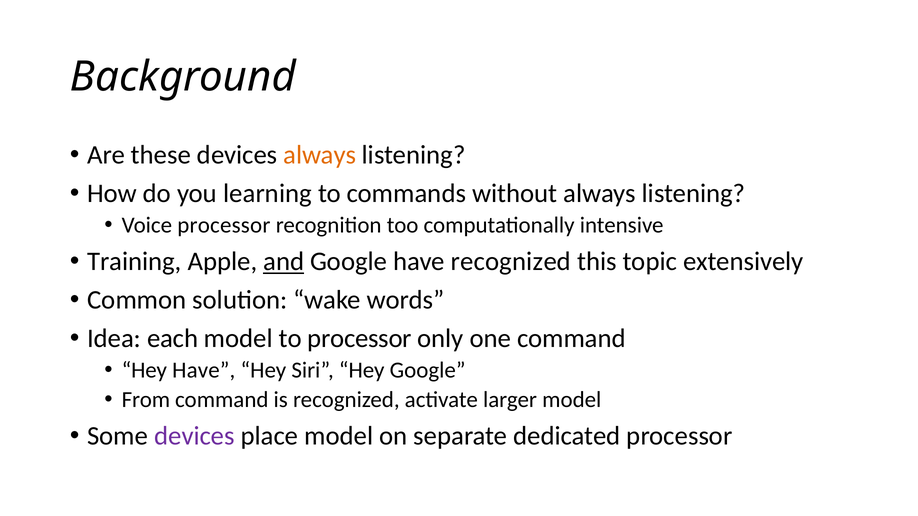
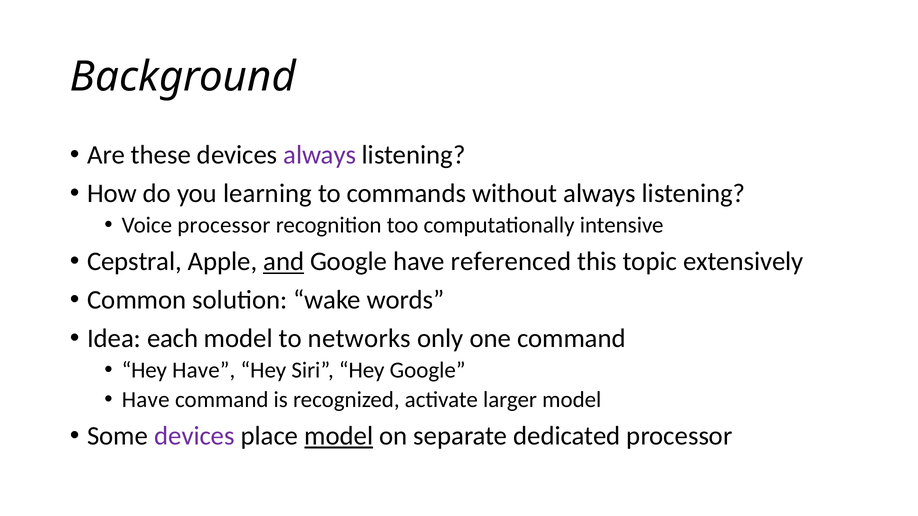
always at (320, 155) colour: orange -> purple
Training: Training -> Cepstral
have recognized: recognized -> referenced
to processor: processor -> networks
From at (146, 400): From -> Have
model at (339, 436) underline: none -> present
